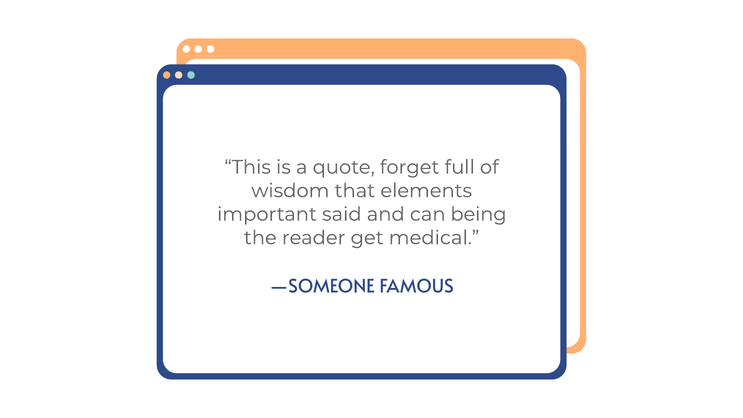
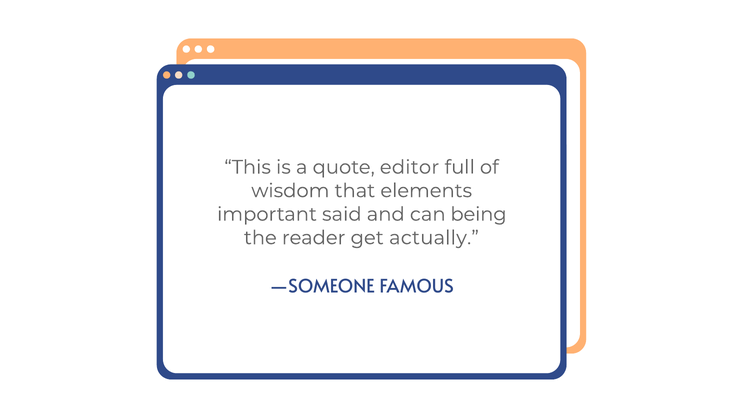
forget: forget -> editor
medical: medical -> actually
